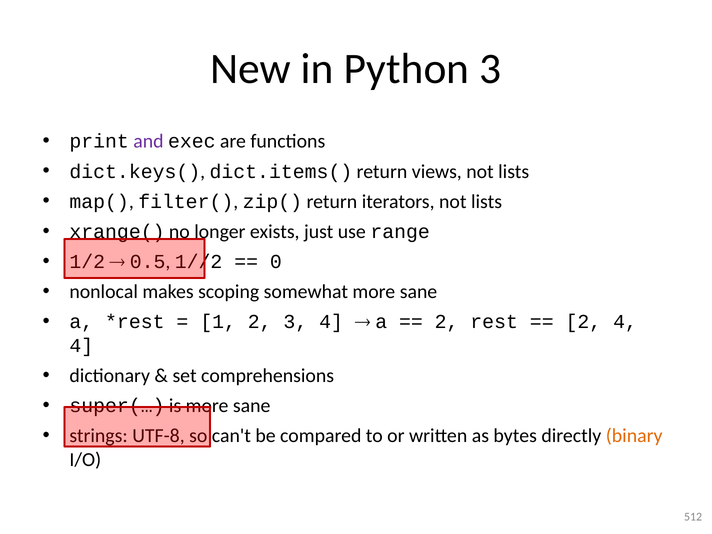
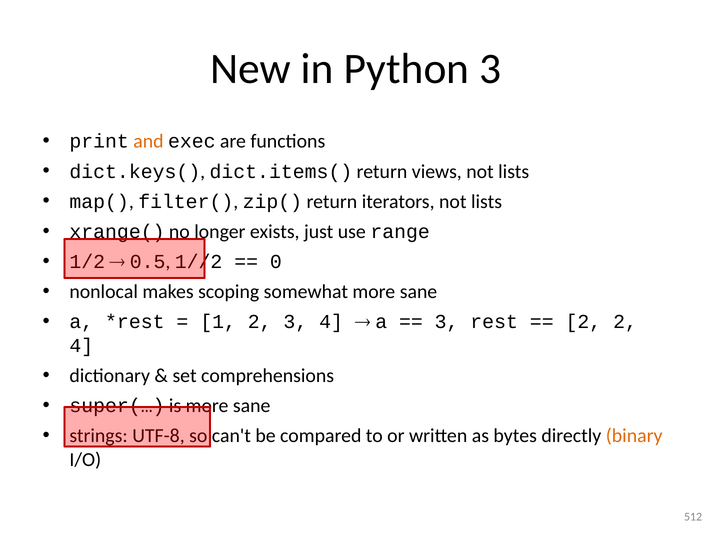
and colour: purple -> orange
2 at (447, 322): 2 -> 3
2 4: 4 -> 2
